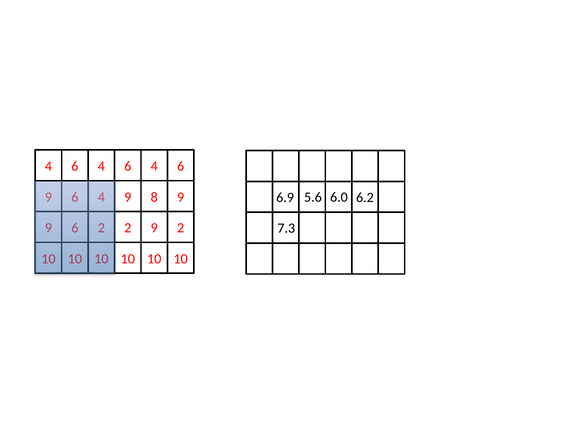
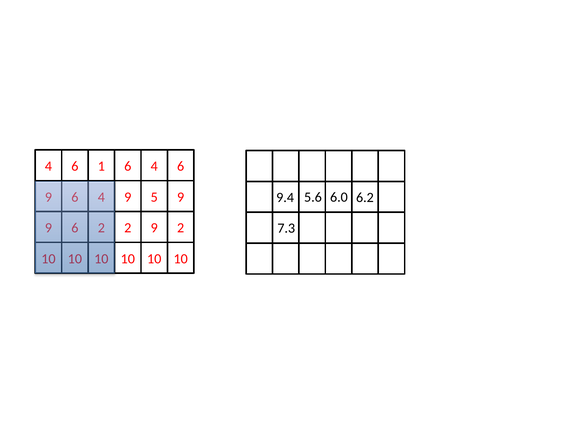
4 at (101, 166): 4 -> 1
8: 8 -> 5
6.9: 6.9 -> 9.4
